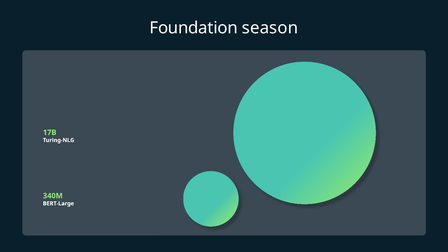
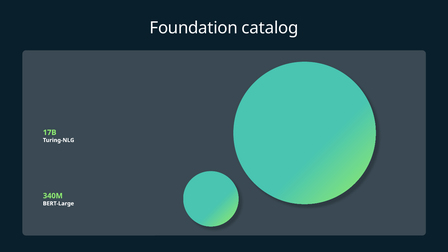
season: season -> catalog
